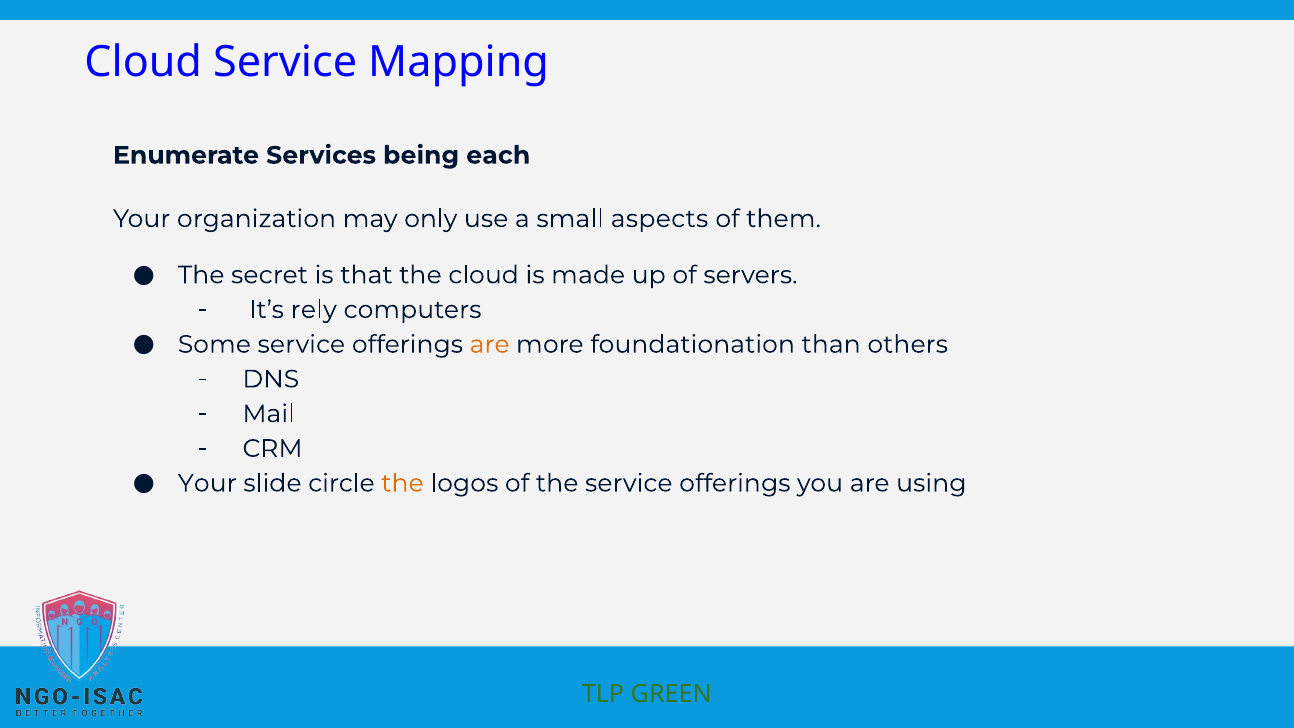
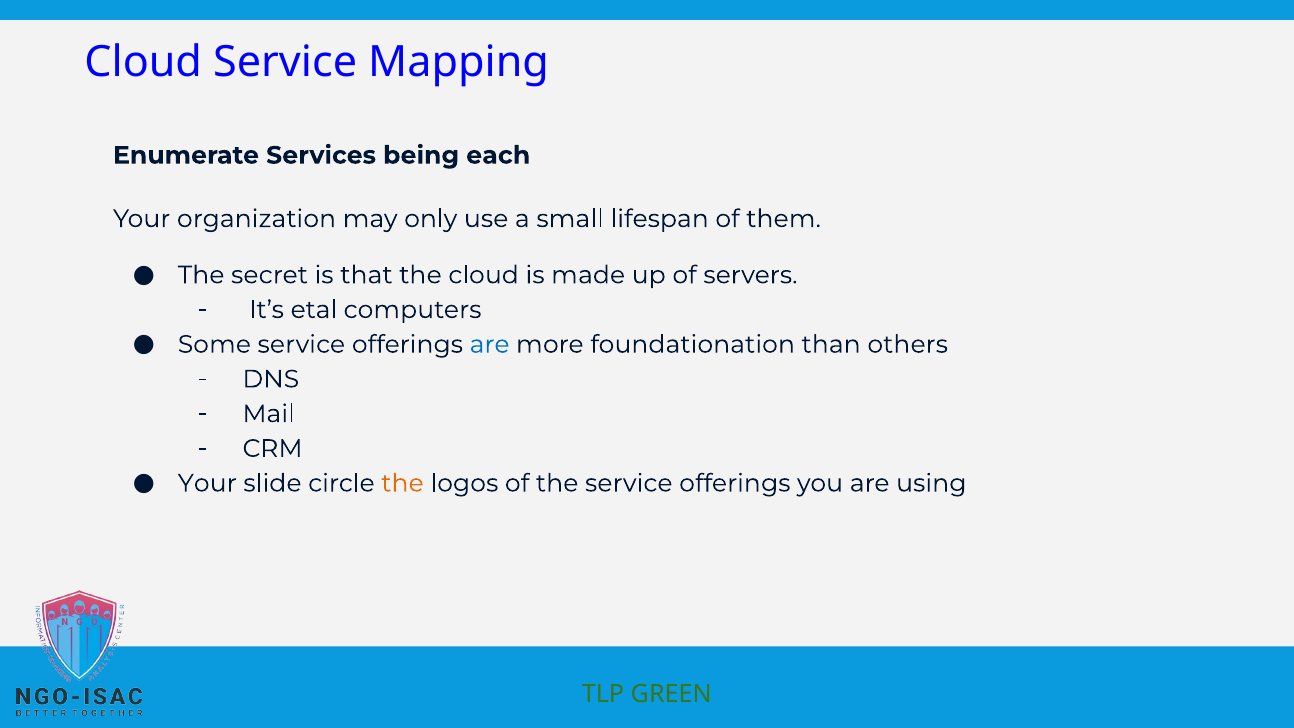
aspects: aspects -> lifespan
rely: rely -> etal
are at (490, 344) colour: orange -> blue
